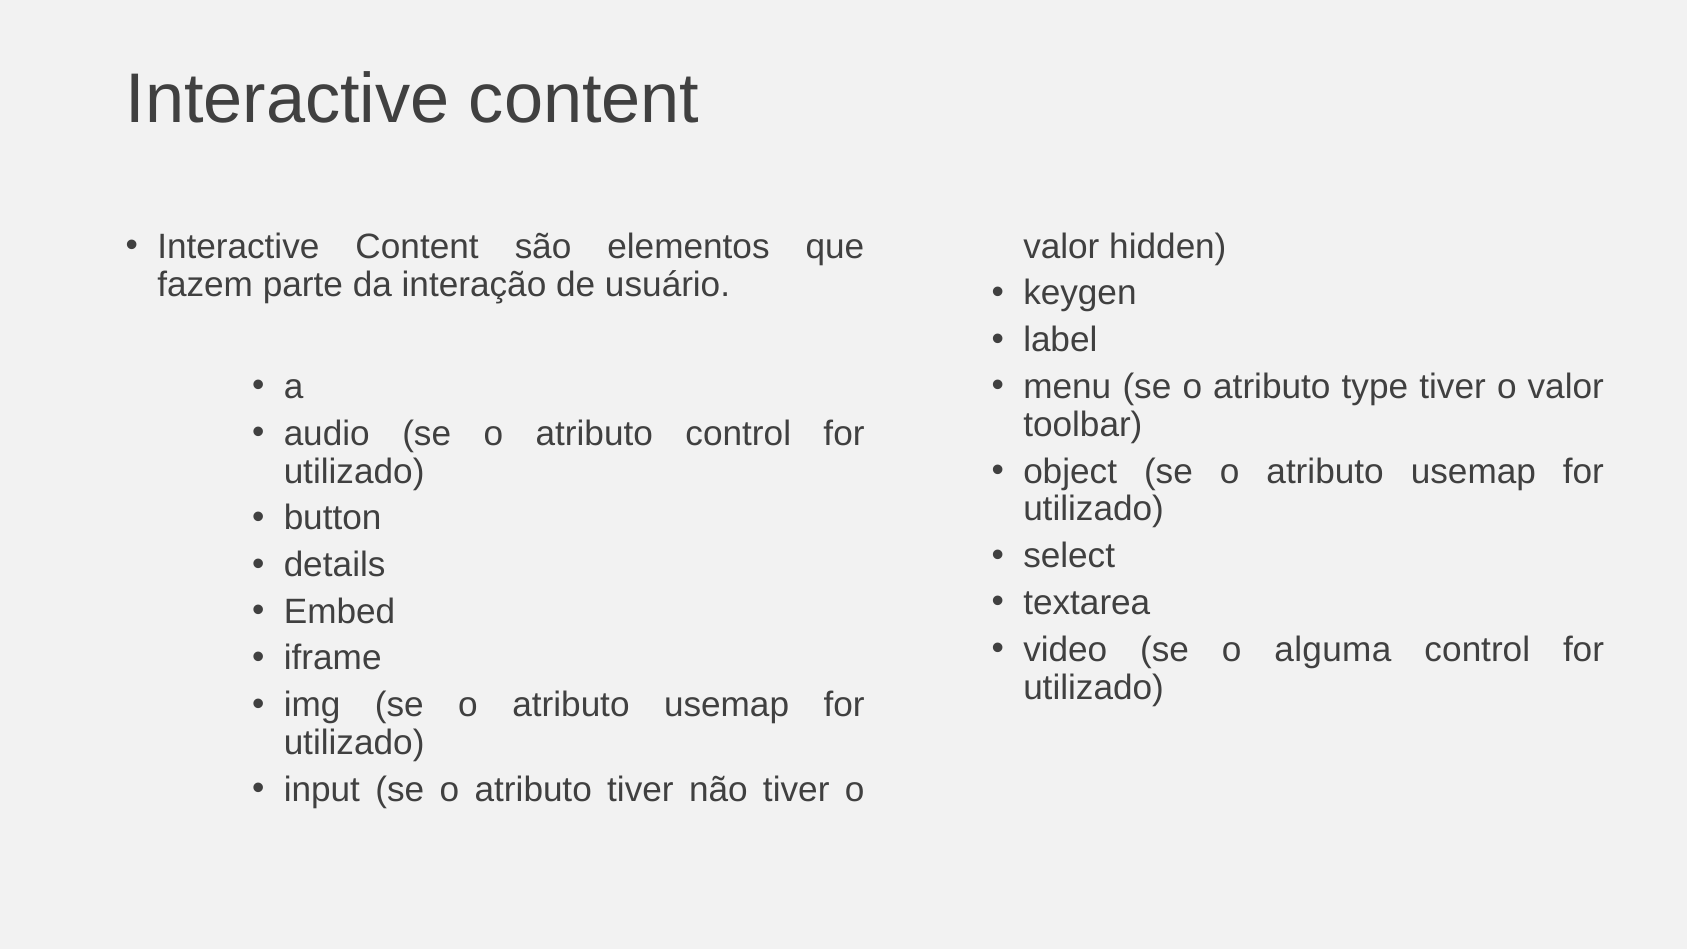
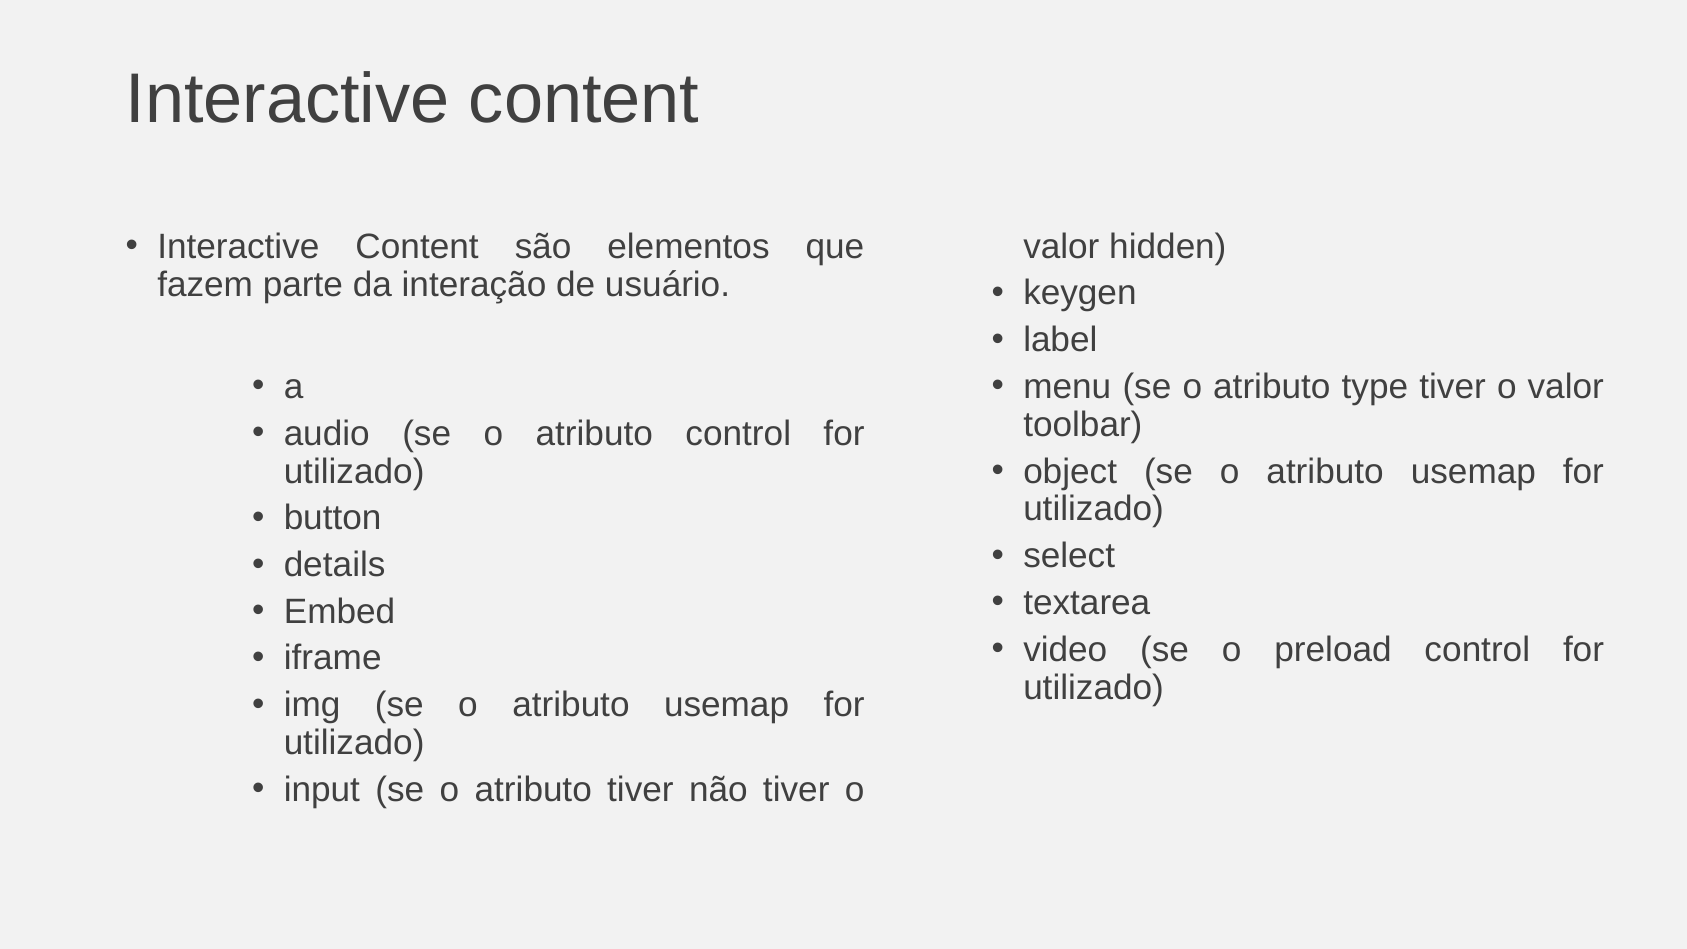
alguma: alguma -> preload
